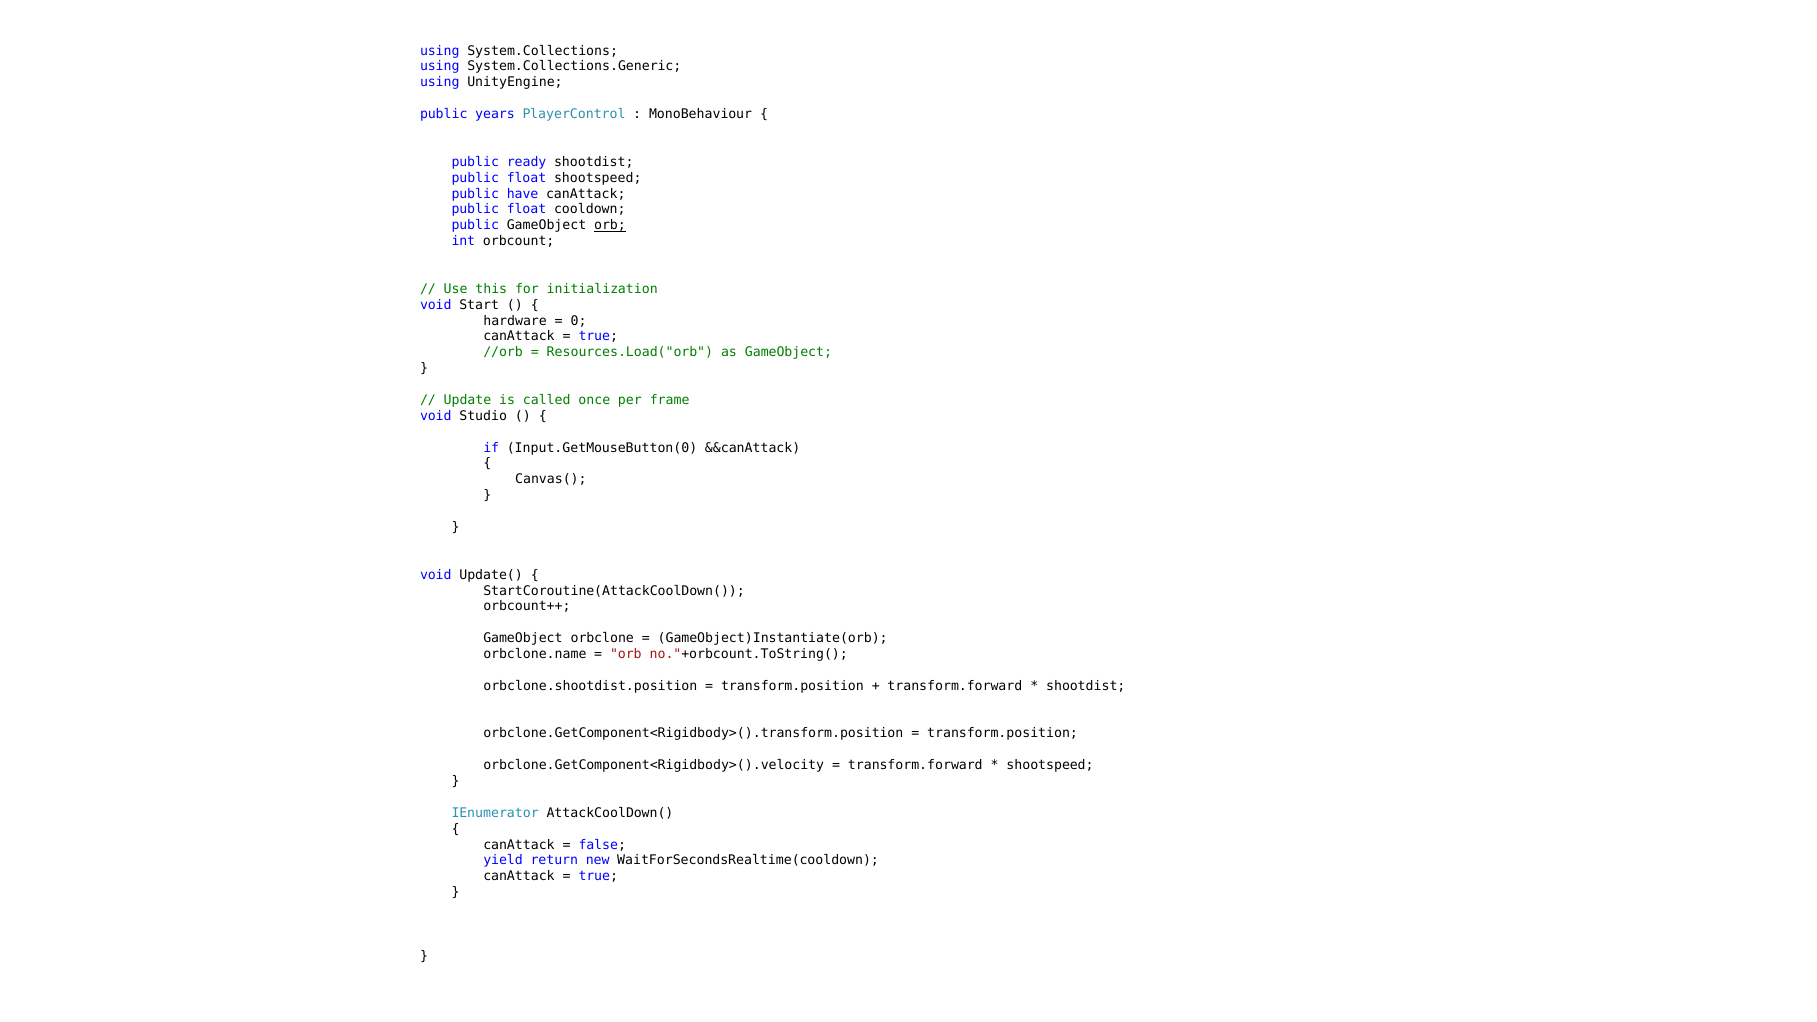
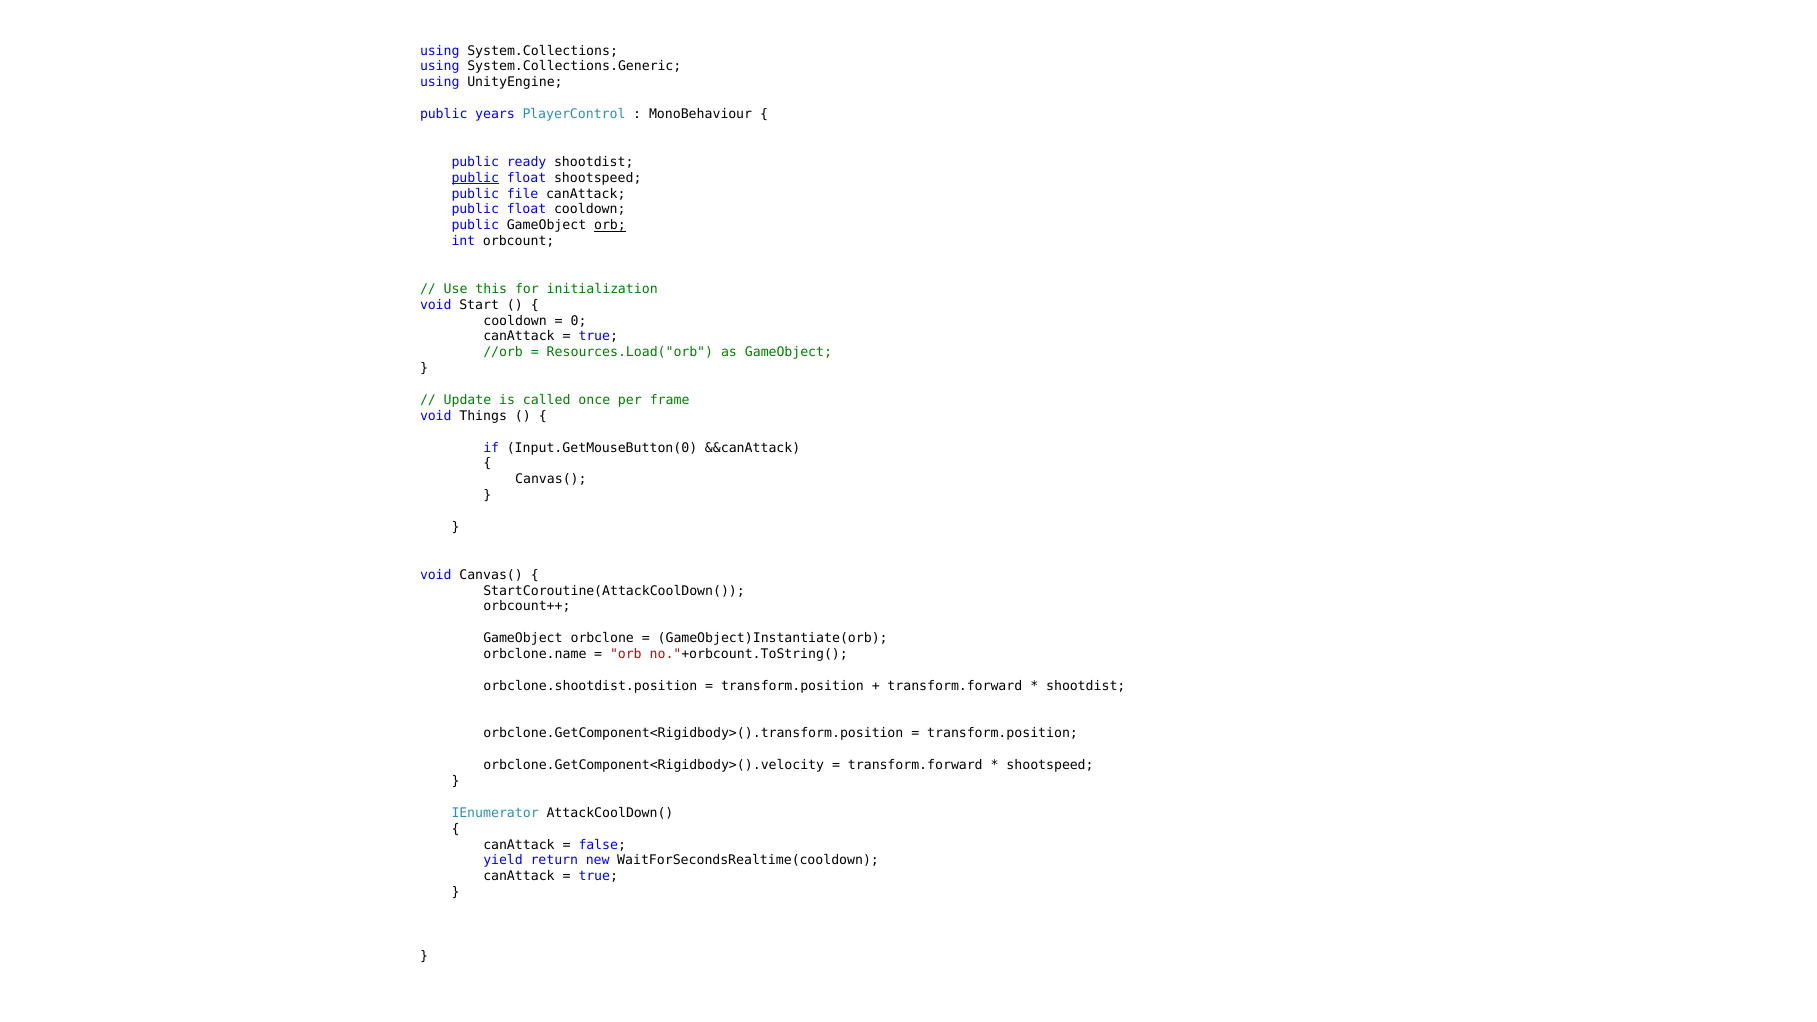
public at (475, 178) underline: none -> present
have: have -> file
hardware at (515, 321): hardware -> cooldown
Studio: Studio -> Things
void Update(: Update( -> Canvas(
